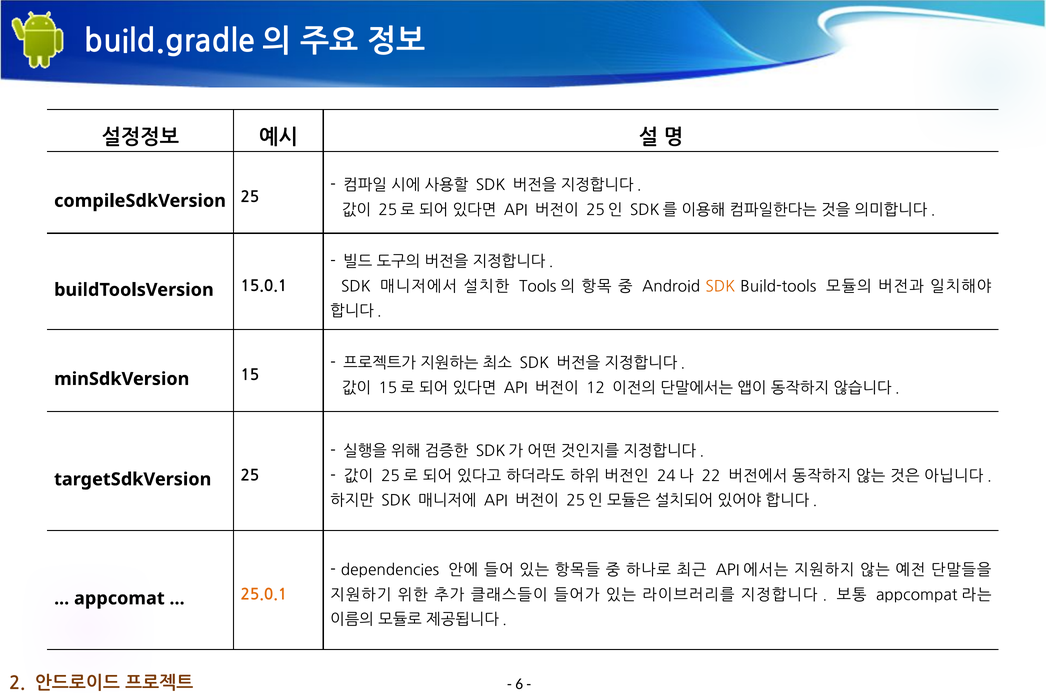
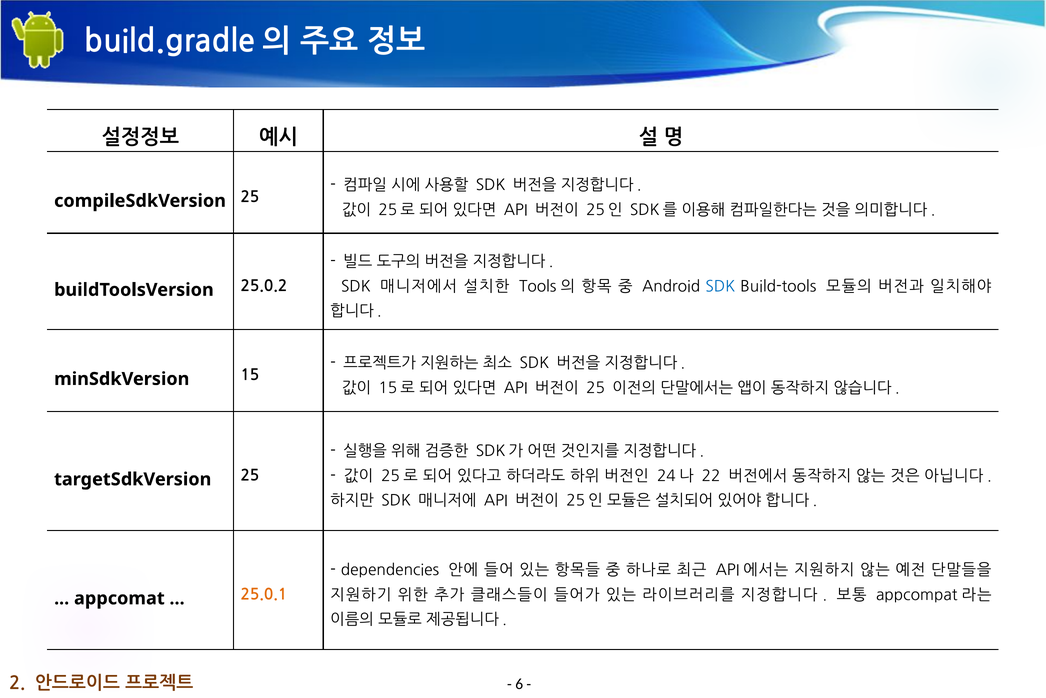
15.0.1: 15.0.1 -> 25.0.2
SDK at (720, 286) colour: orange -> blue
12 at (596, 388): 12 -> 25
